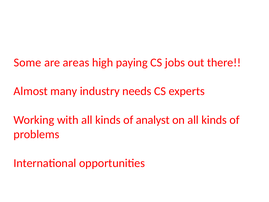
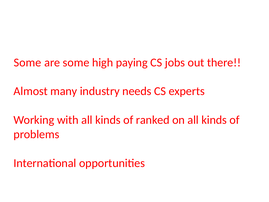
are areas: areas -> some
analyst: analyst -> ranked
